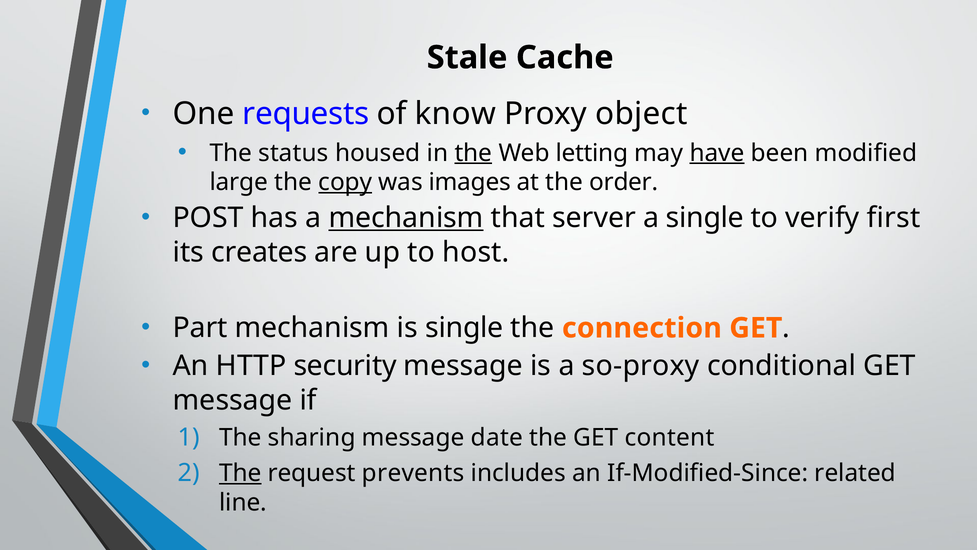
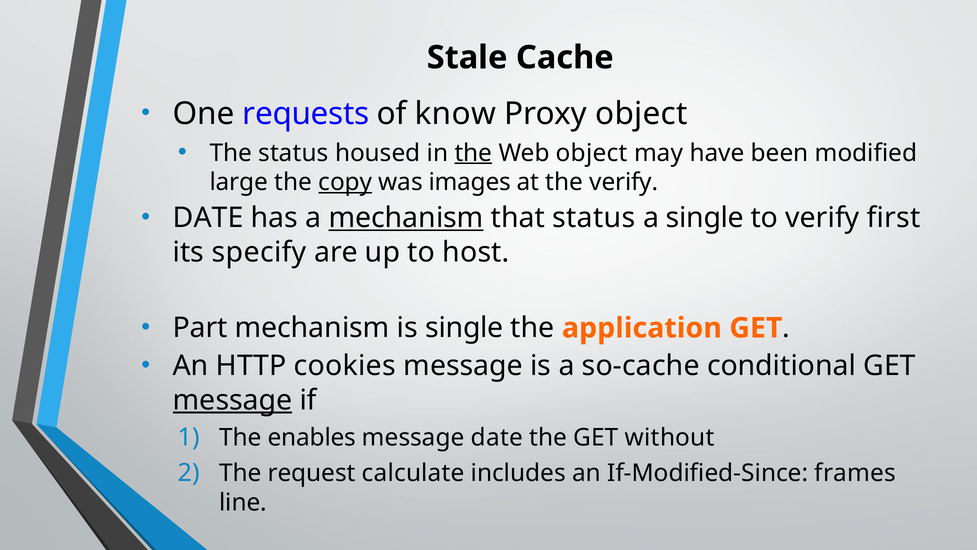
Web letting: letting -> object
have underline: present -> none
the order: order -> verify
POST at (208, 218): POST -> DATE
that server: server -> status
creates: creates -> specify
connection: connection -> application
security: security -> cookies
so-proxy: so-proxy -> so-cache
message at (233, 400) underline: none -> present
sharing: sharing -> enables
content: content -> without
The at (240, 473) underline: present -> none
prevents: prevents -> calculate
related: related -> frames
